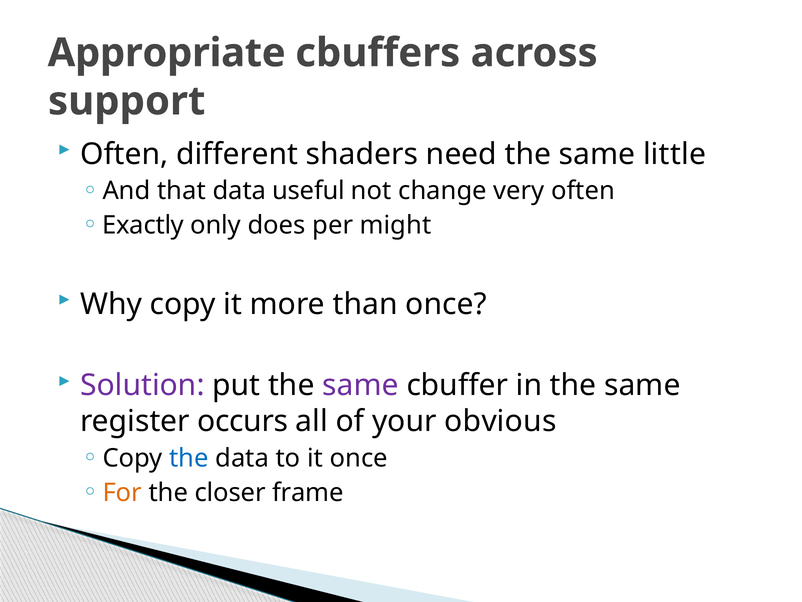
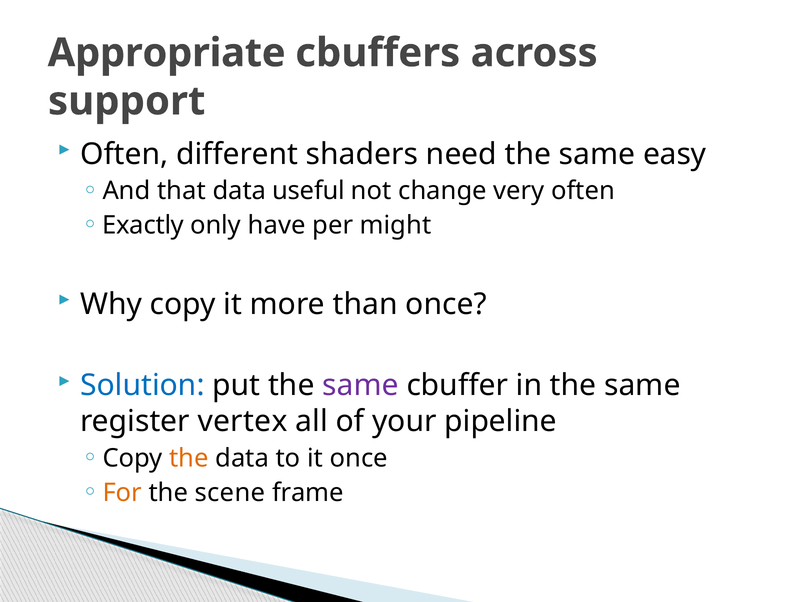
little: little -> easy
does: does -> have
Solution colour: purple -> blue
occurs: occurs -> vertex
obvious: obvious -> pipeline
the at (189, 458) colour: blue -> orange
closer: closer -> scene
